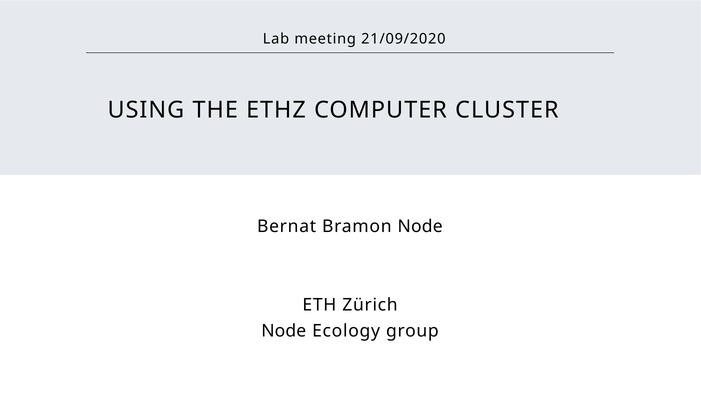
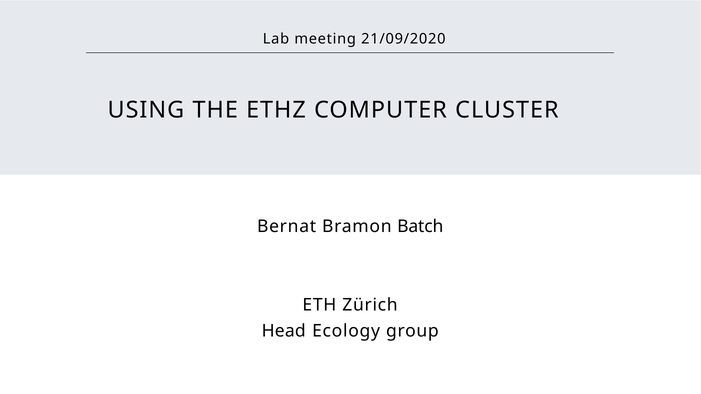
Bramon Node: Node -> Batch
Node at (284, 331): Node -> Head
